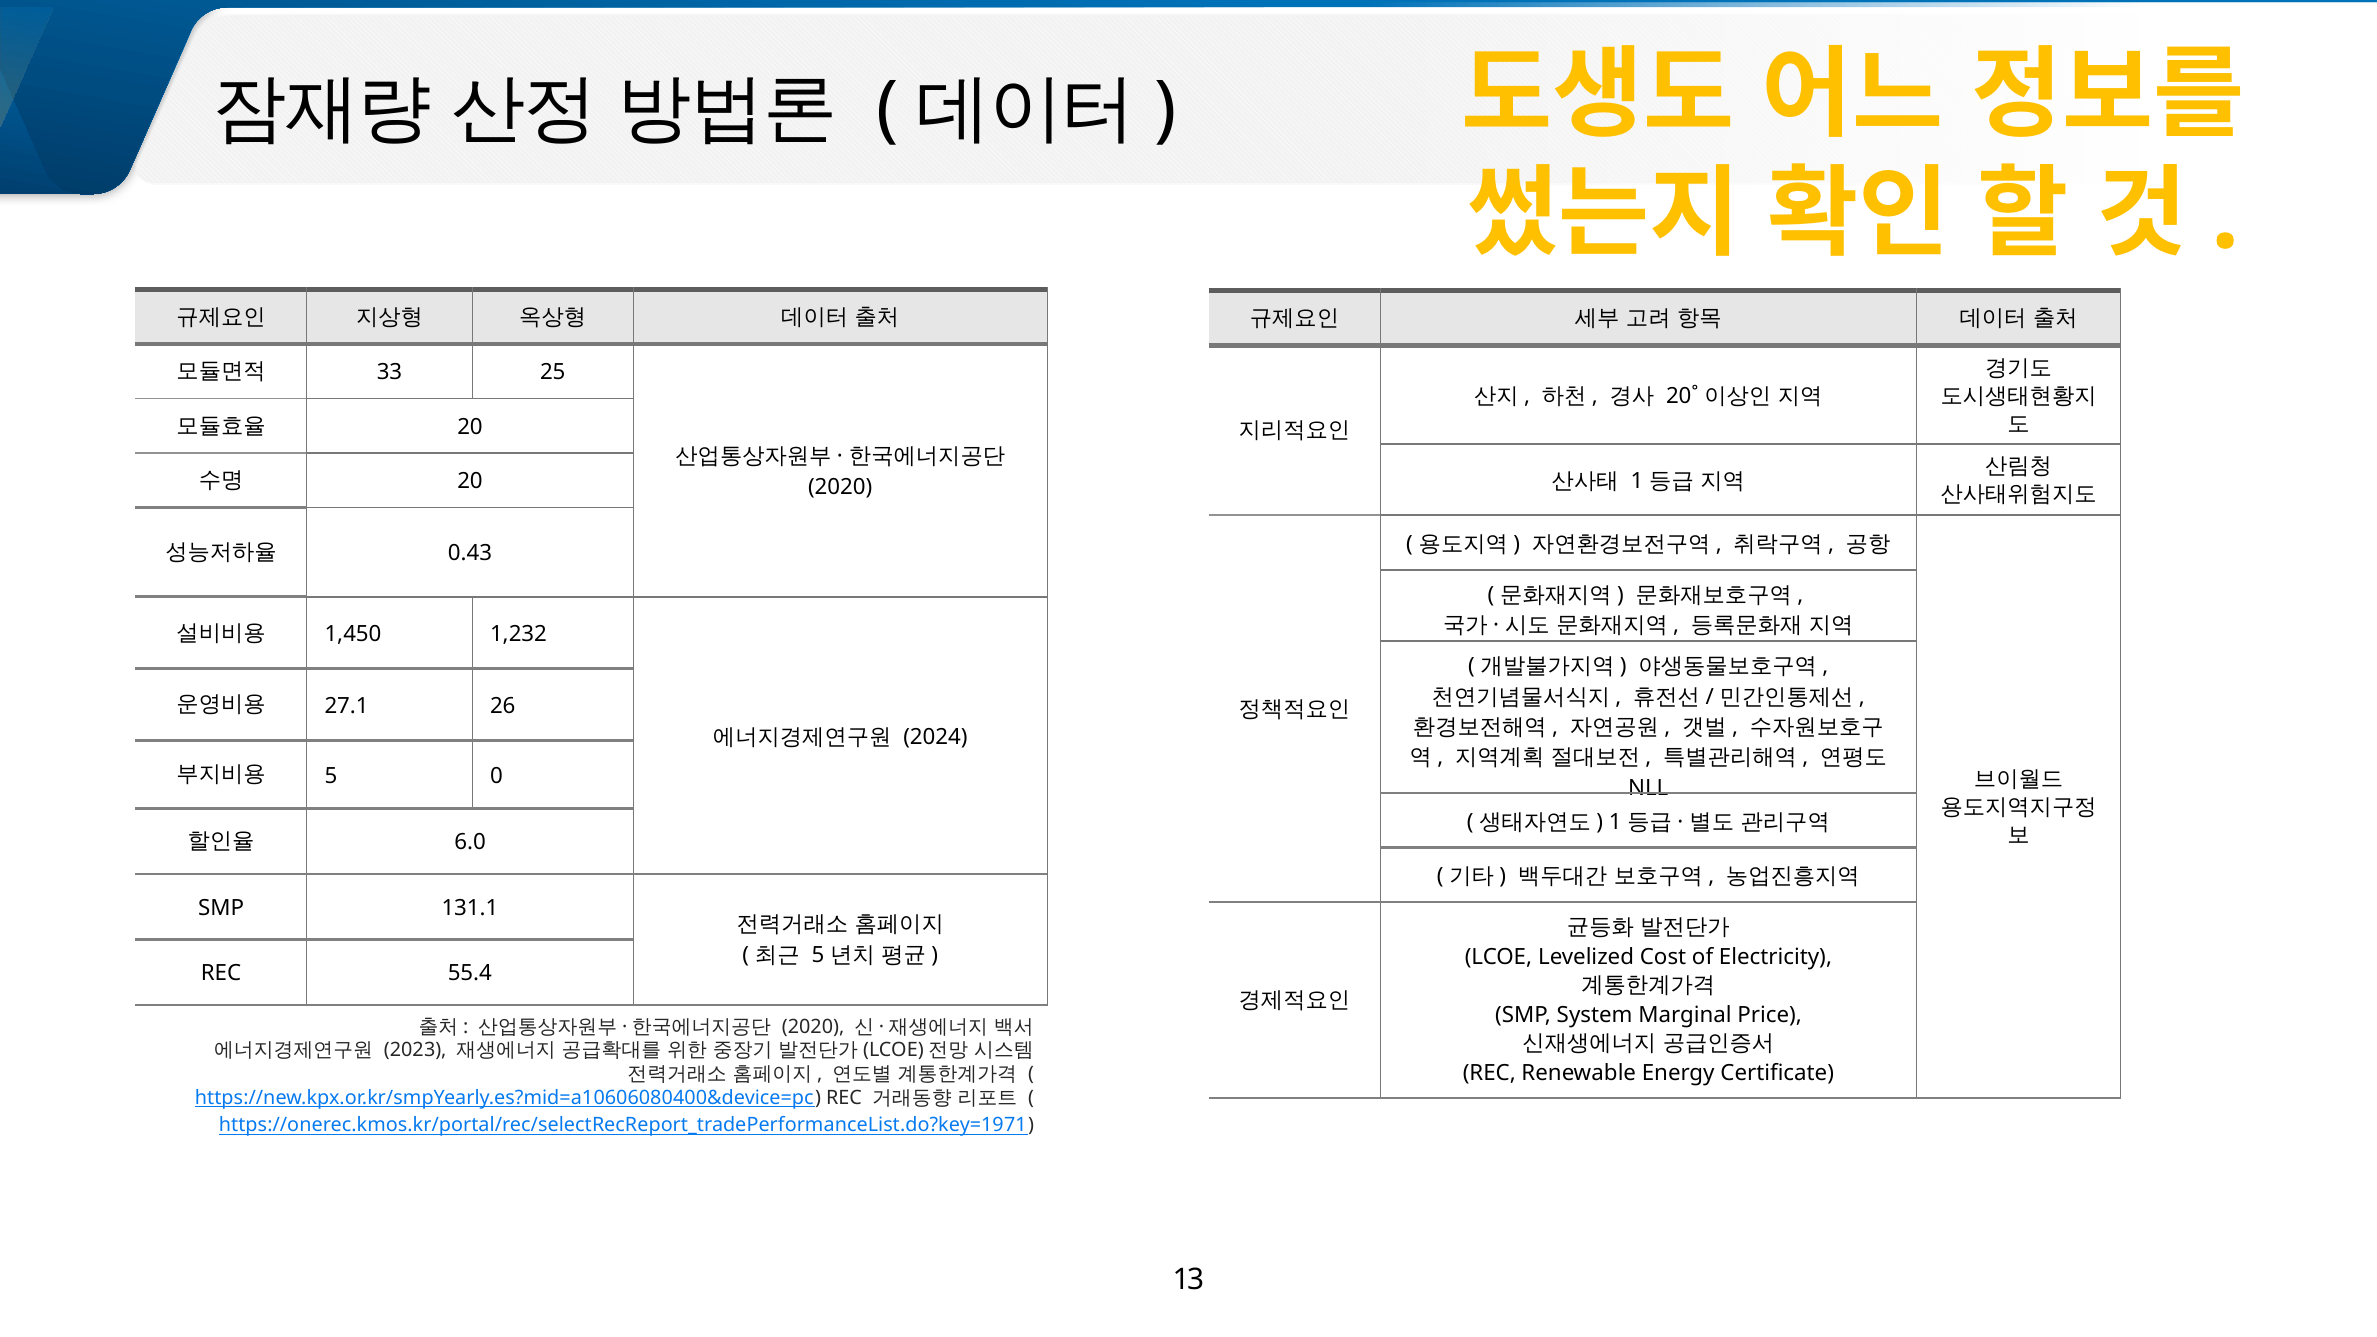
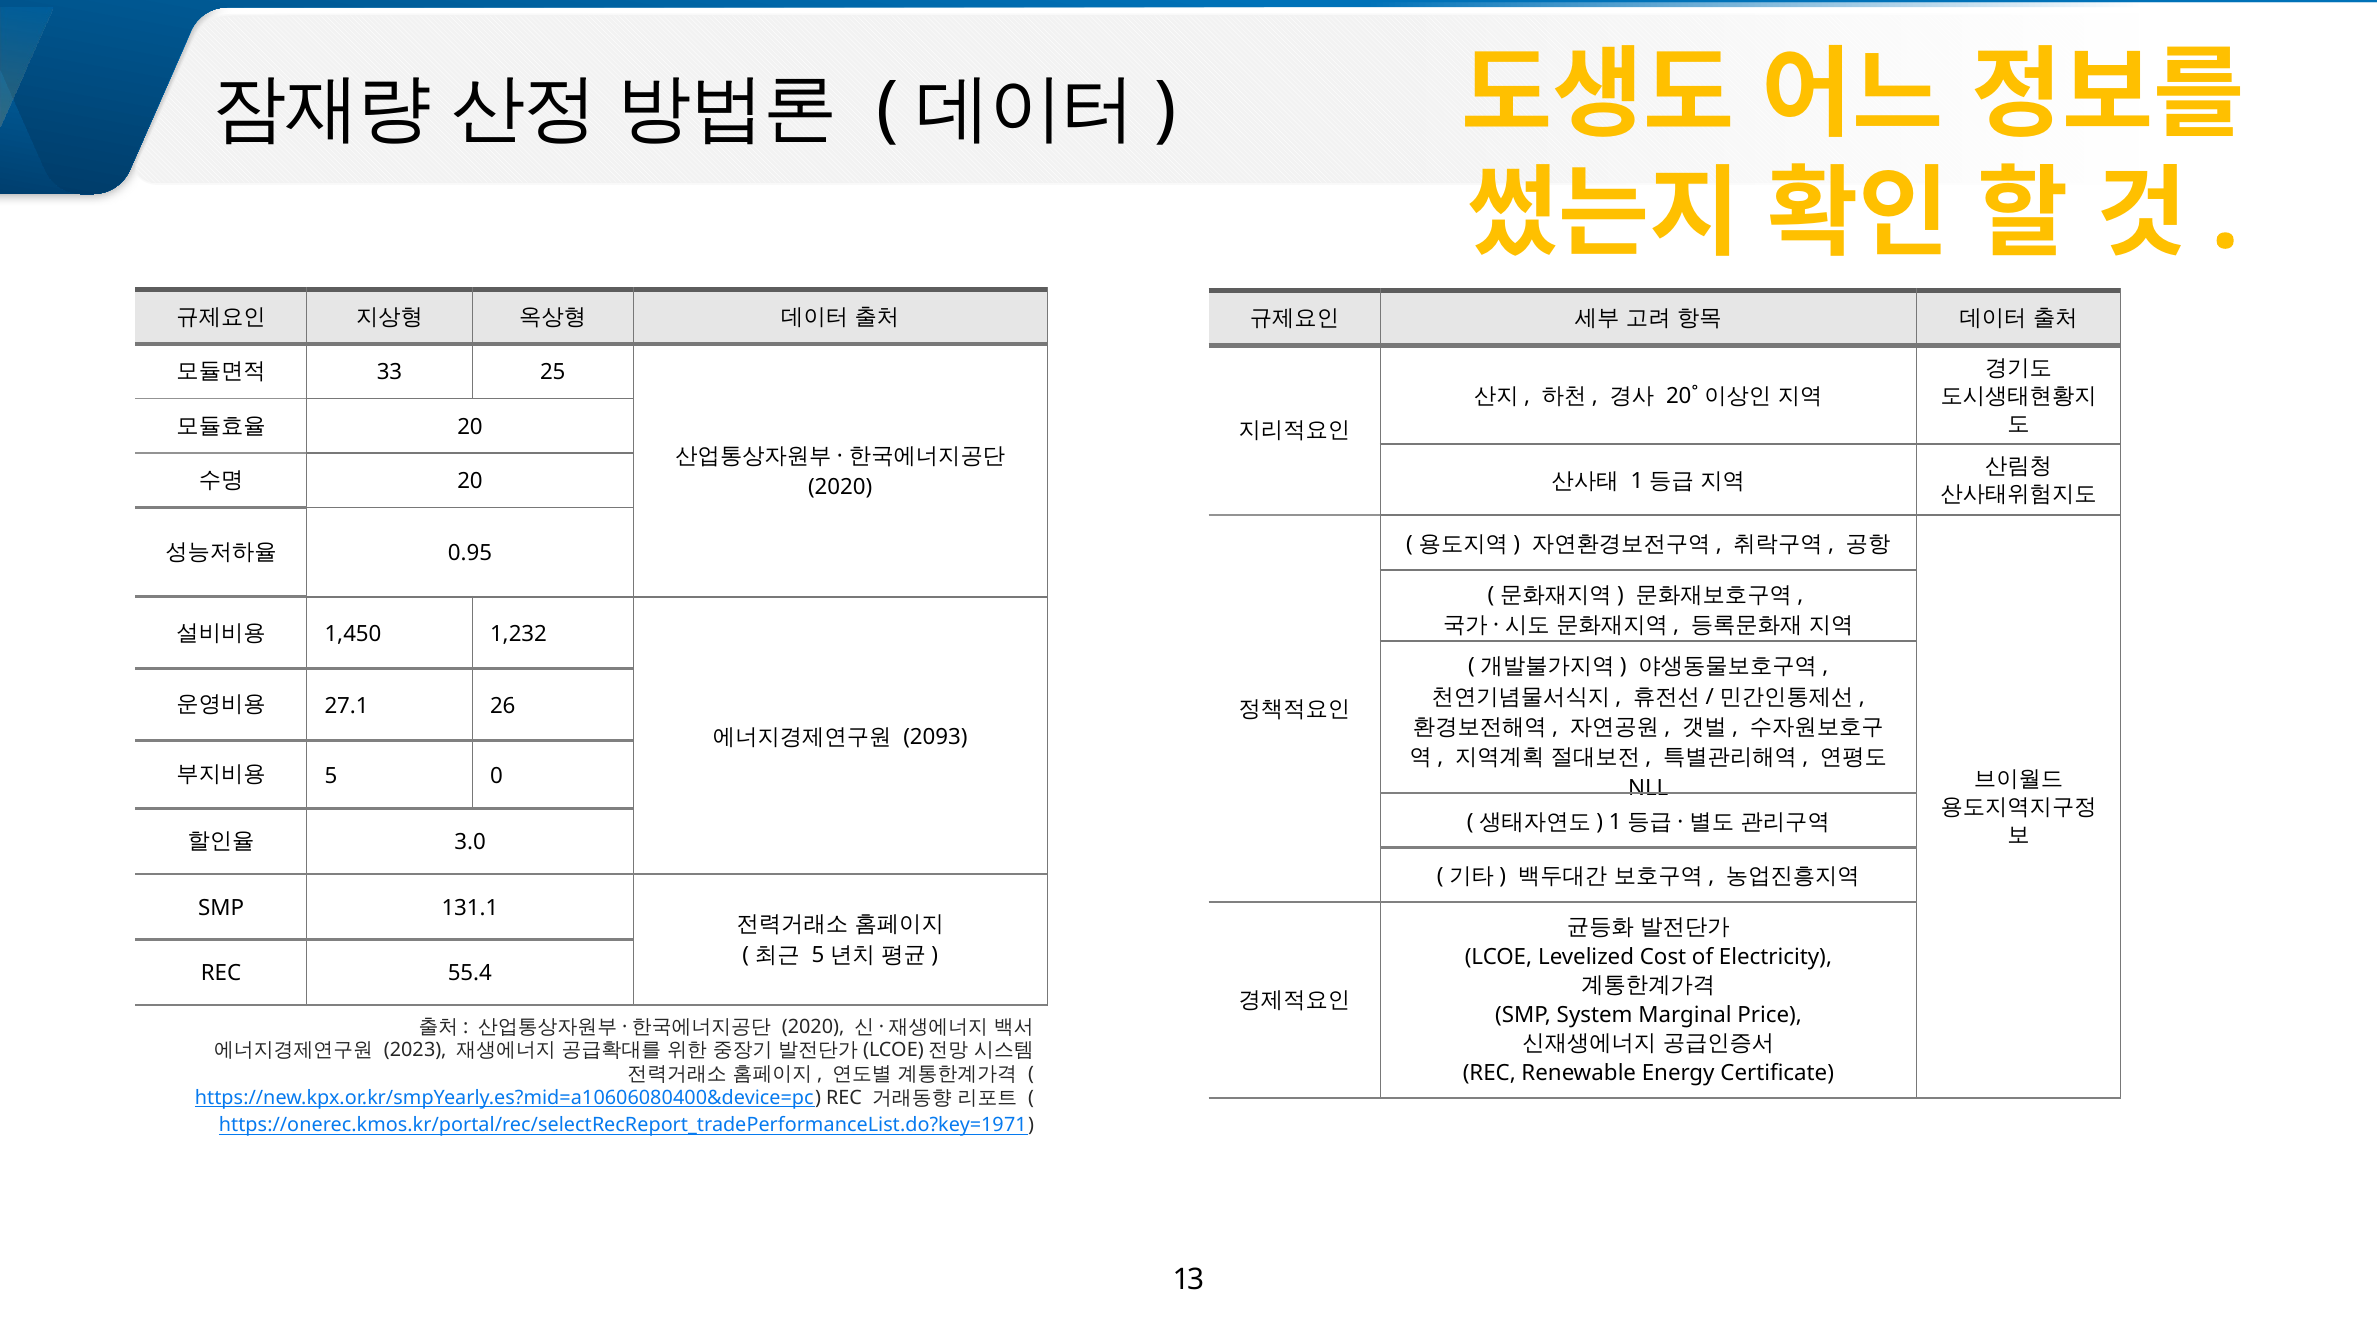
0.43: 0.43 -> 0.95
2024: 2024 -> 2093
6.0: 6.0 -> 3.0
